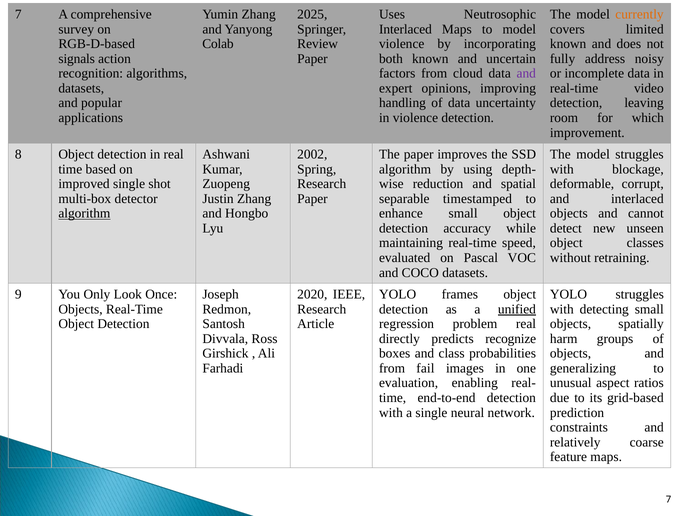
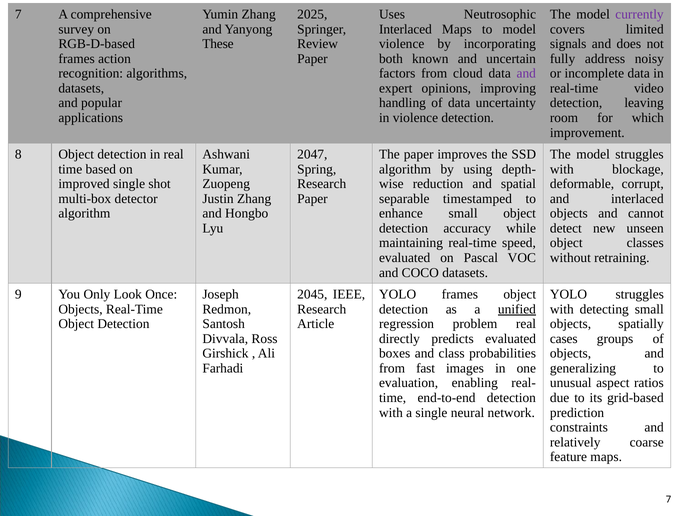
currently colour: orange -> purple
Colab: Colab -> These
known at (568, 44): known -> signals
signals at (77, 59): signals -> frames
2002: 2002 -> 2047
algorithm at (84, 213) underline: present -> none
2020: 2020 -> 2045
predicts recognize: recognize -> evaluated
harm: harm -> cases
fail: fail -> fast
